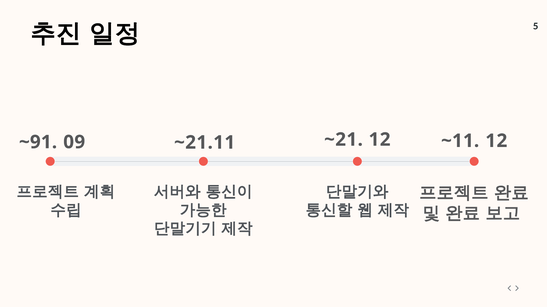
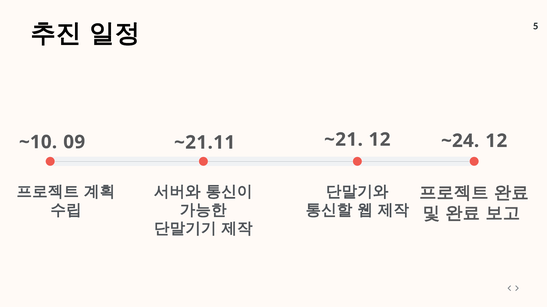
~11: ~11 -> ~24
~91: ~91 -> ~10
